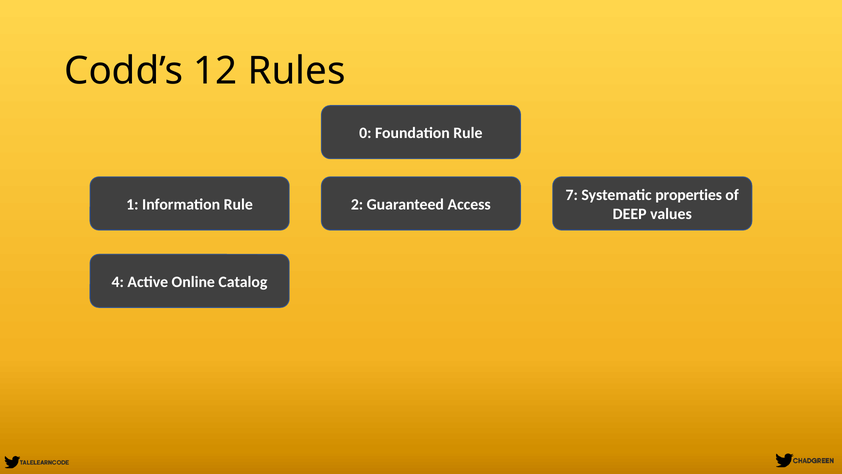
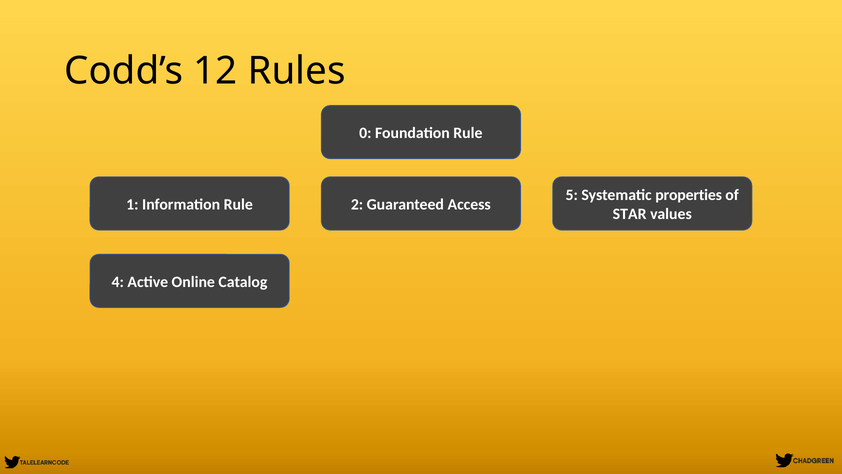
7: 7 -> 5
DEEP: DEEP -> STAR
